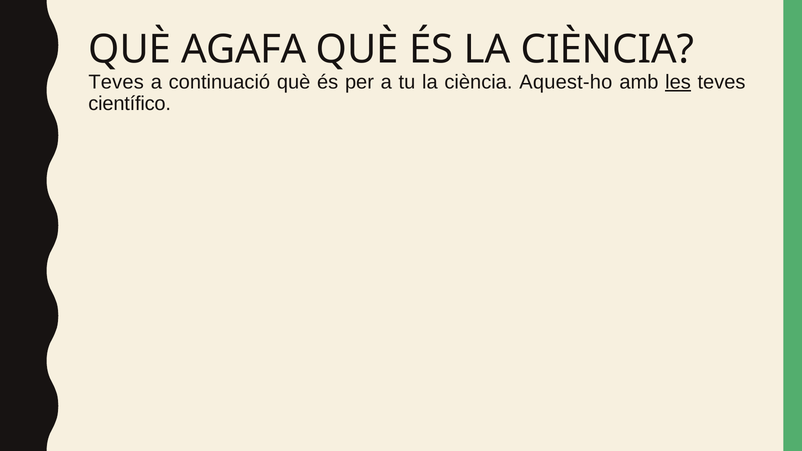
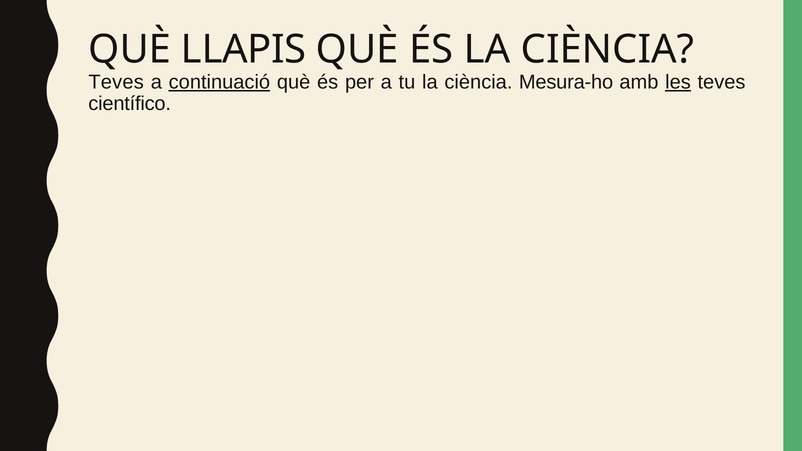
AGAFA: AGAFA -> LLAPIS
continuació underline: none -> present
Aquest-ho: Aquest-ho -> Mesura-ho
